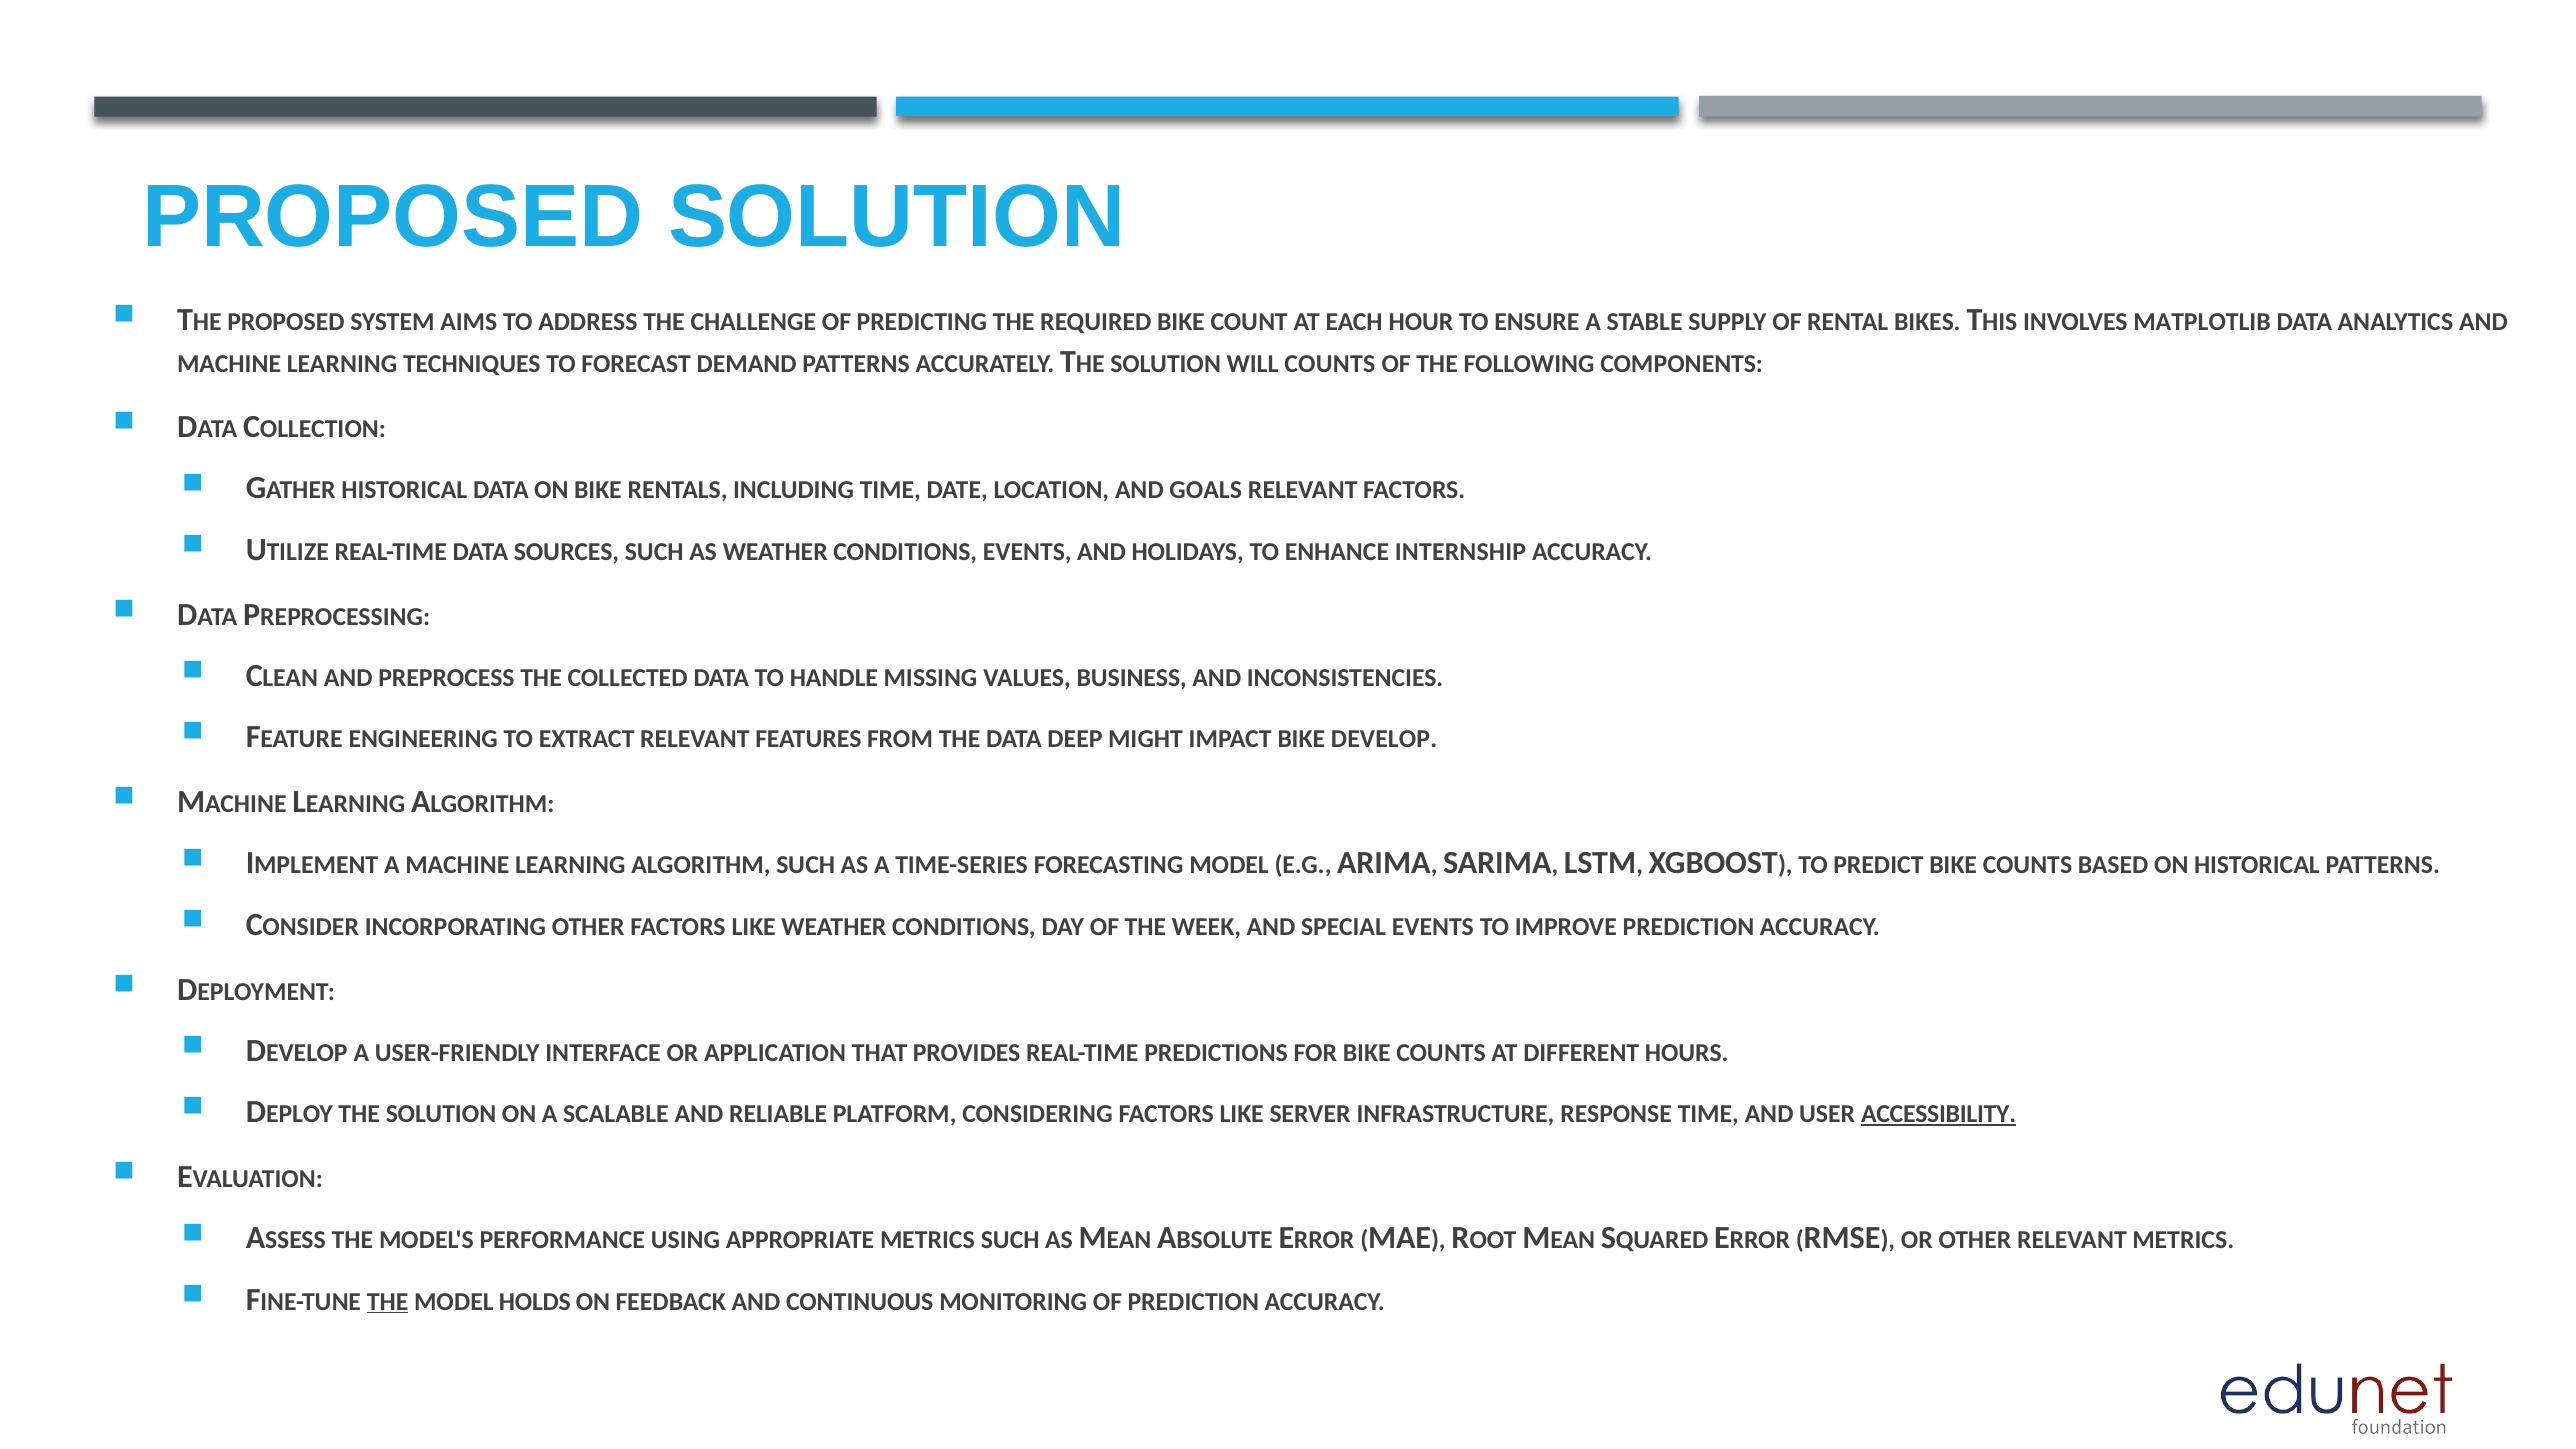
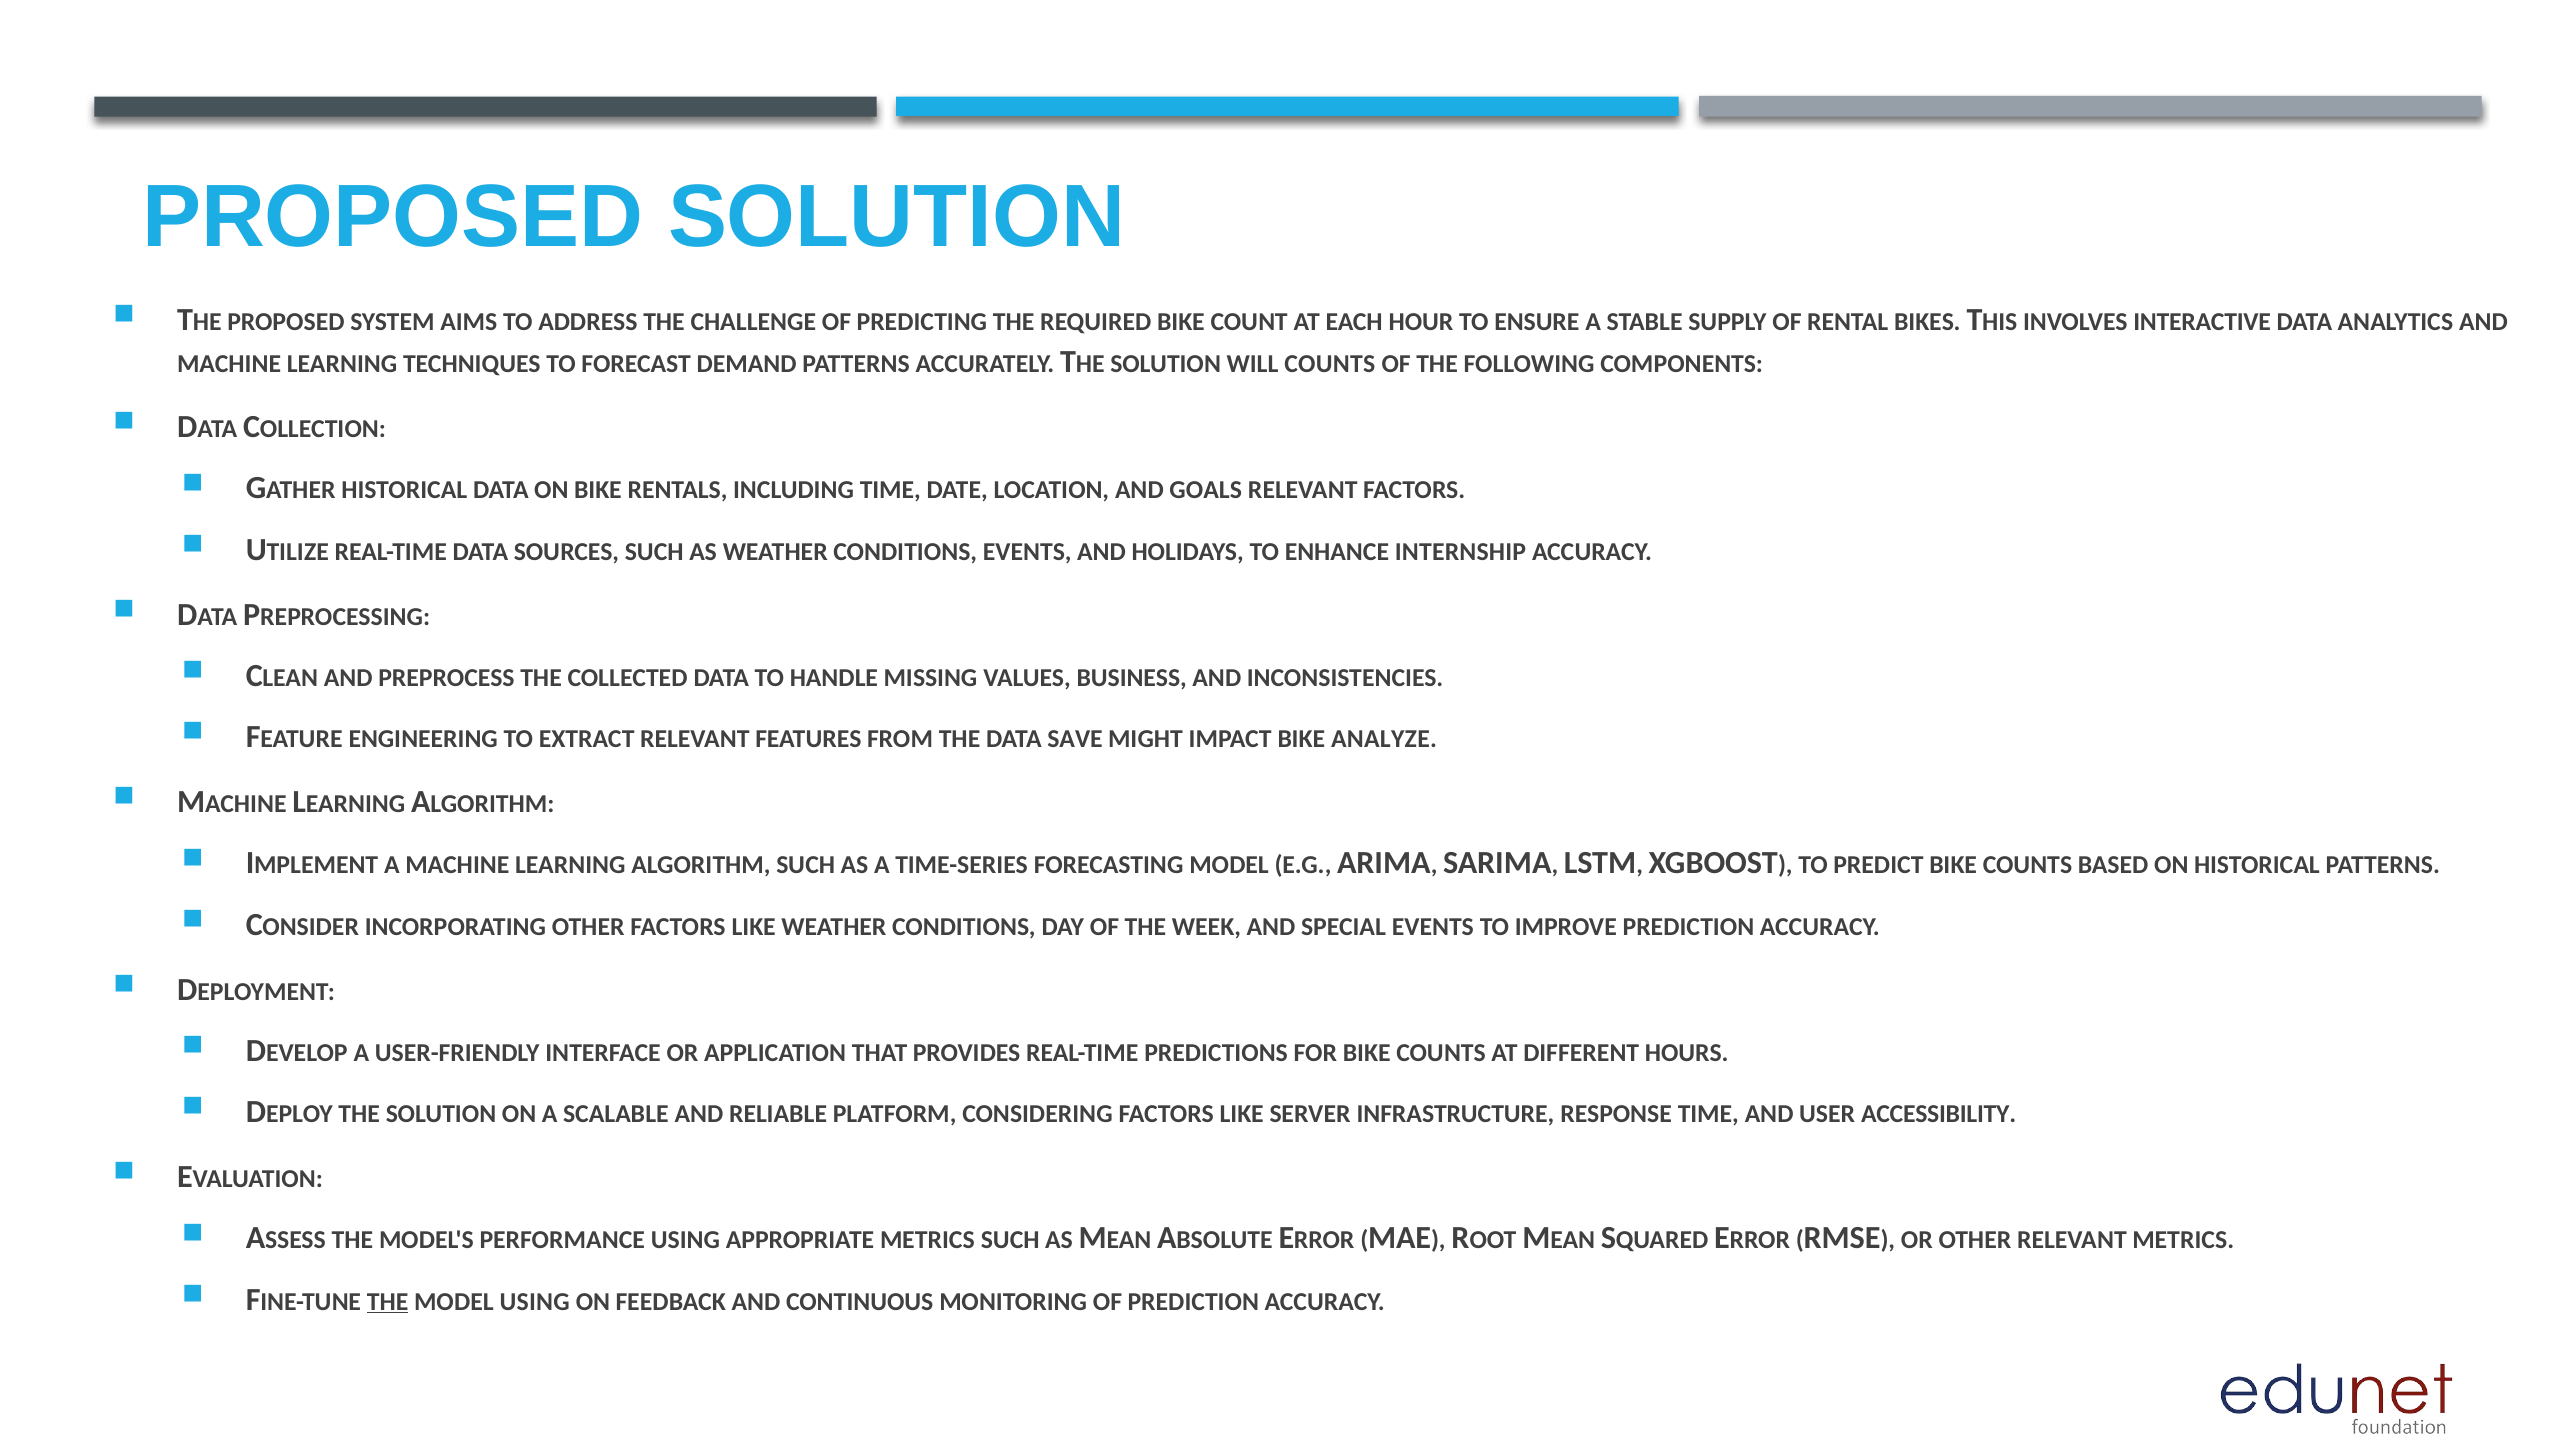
MATPLOTLIB: MATPLOTLIB -> INTERACTIVE
DEEP: DEEP -> SAVE
BIKE DEVELOP: DEVELOP -> ANALYZE
ACCESSIBILITY underline: present -> none
MODEL HOLDS: HOLDS -> USING
